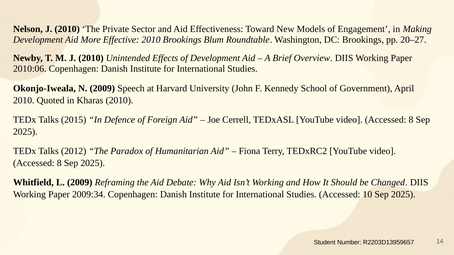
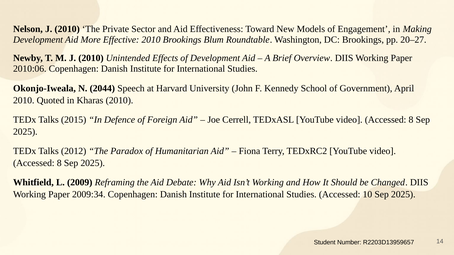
N 2009: 2009 -> 2044
